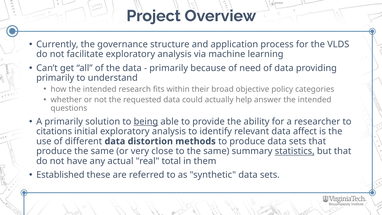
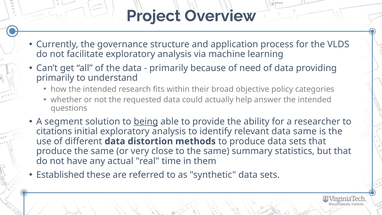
A primarily: primarily -> segment
data affect: affect -> same
statistics underline: present -> none
total: total -> time
